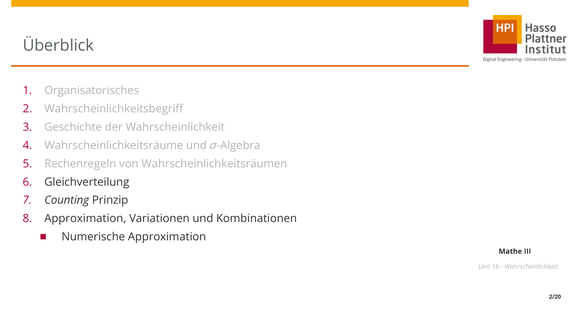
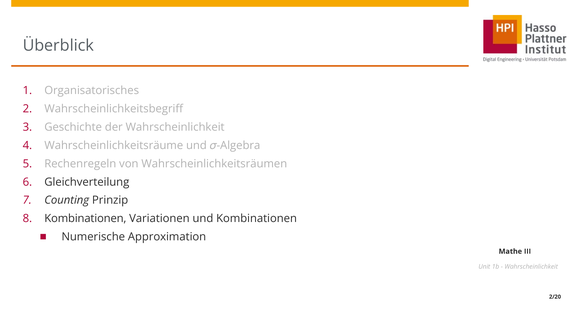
Approximation at (85, 219): Approximation -> Kombinationen
